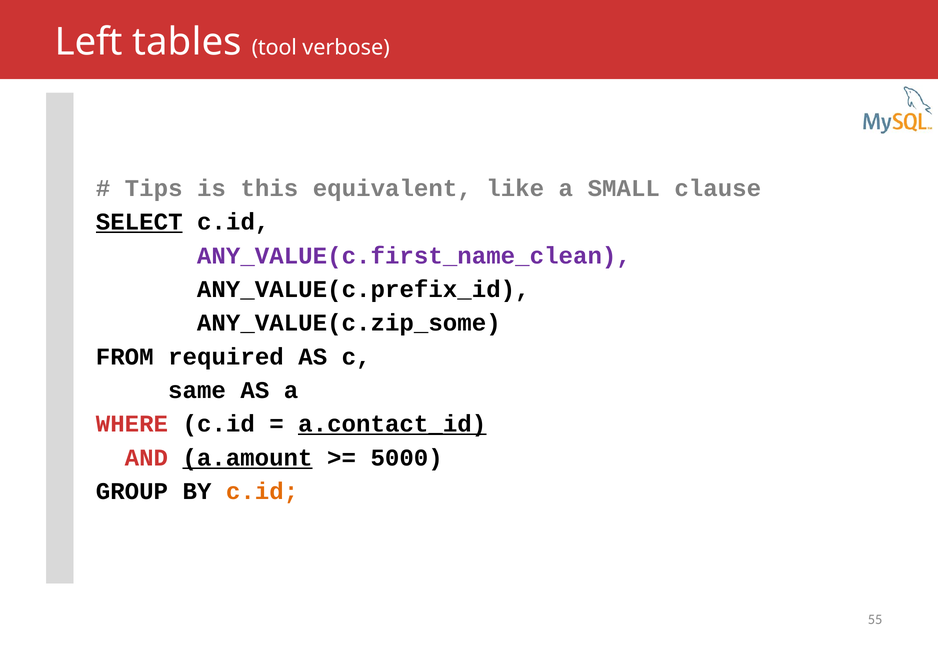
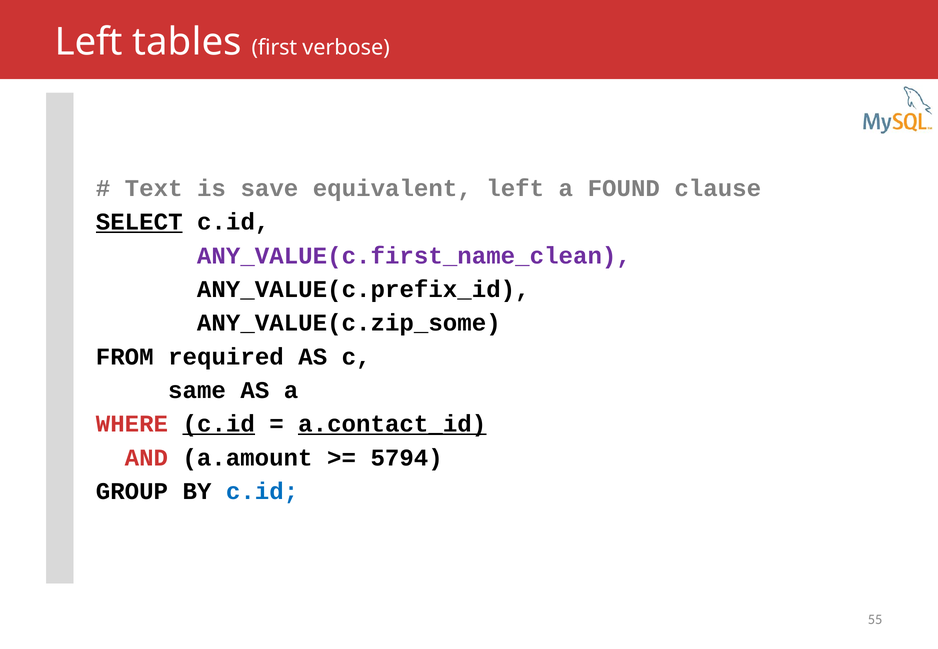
tool: tool -> first
Tips: Tips -> Text
this: this -> save
equivalent like: like -> left
SMALL: SMALL -> FOUND
c.id at (219, 424) underline: none -> present
a.amount underline: present -> none
5000: 5000 -> 5794
c.id at (262, 492) colour: orange -> blue
